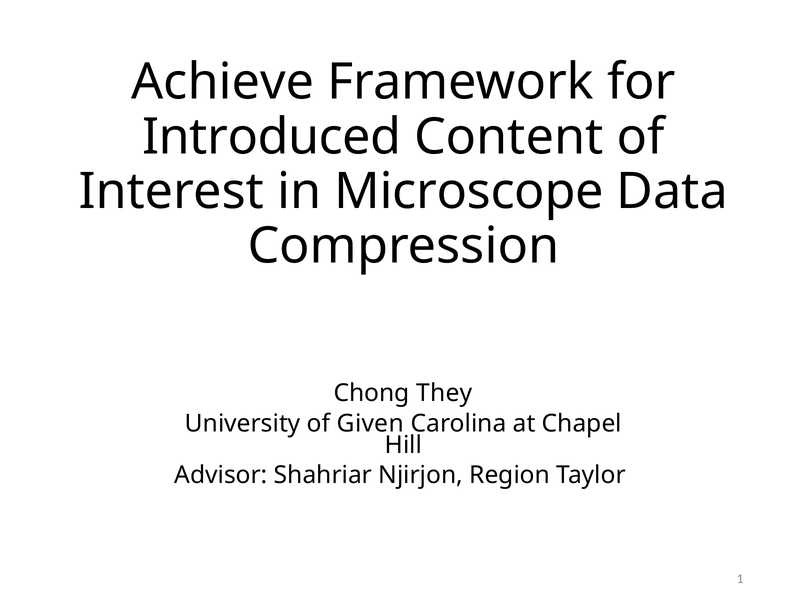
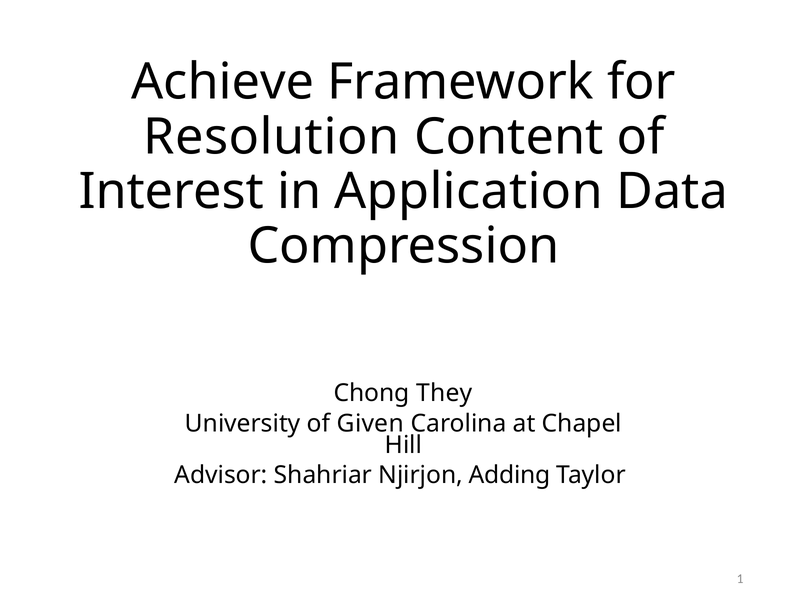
Introduced: Introduced -> Resolution
Microscope: Microscope -> Application
Region: Region -> Adding
